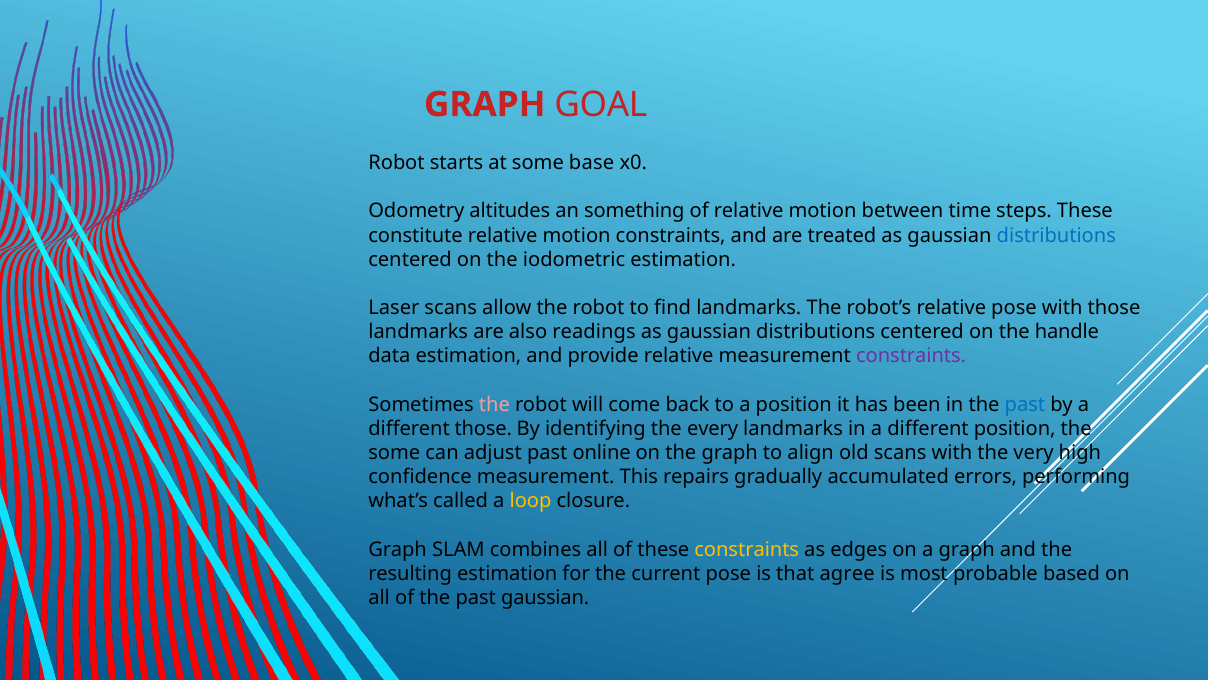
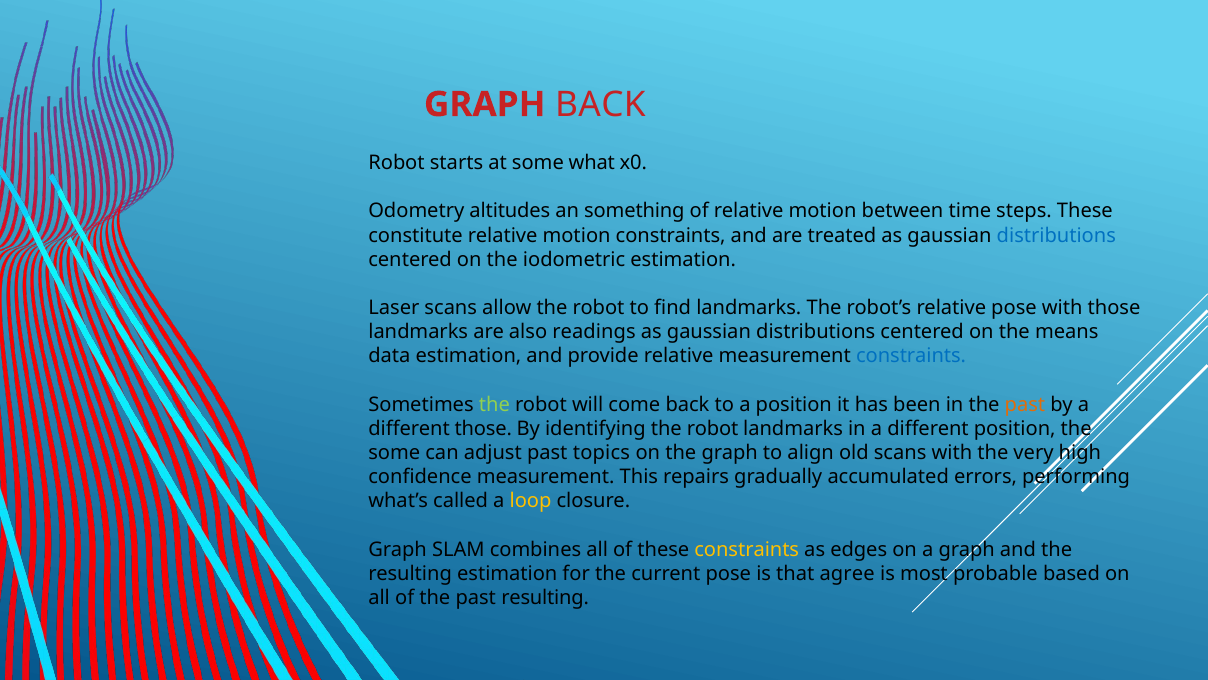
GRAPH GOAL: GOAL -> BACK
base: base -> what
handle: handle -> means
constraints at (911, 356) colour: purple -> blue
the at (494, 404) colour: pink -> light green
past at (1025, 404) colour: blue -> orange
identifying the every: every -> robot
online: online -> topics
past gaussian: gaussian -> resulting
